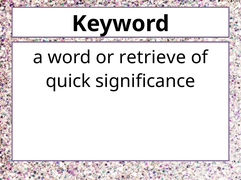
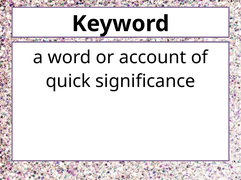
retrieve: retrieve -> account
